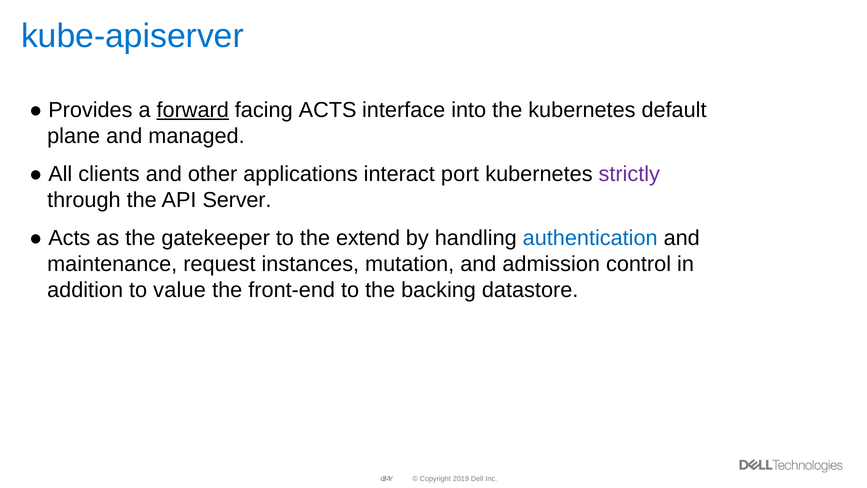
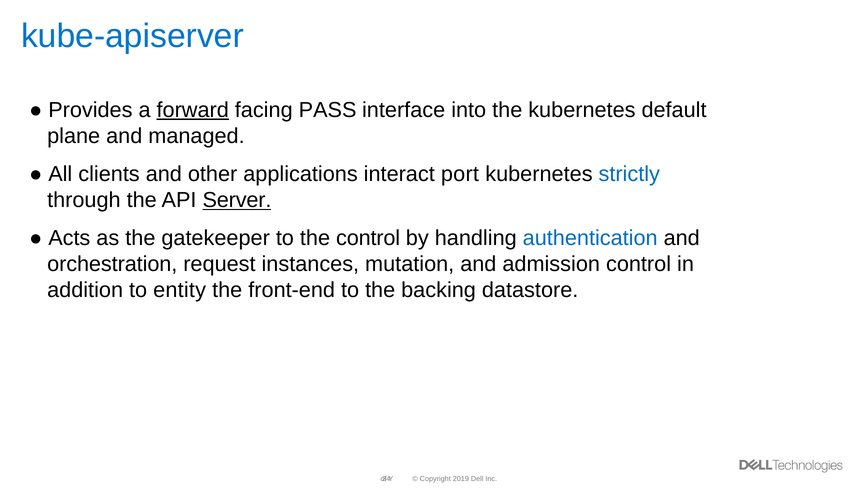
facing ACTS: ACTS -> PASS
strictly colour: purple -> blue
Server underline: none -> present
the extend: extend -> control
maintenance: maintenance -> orchestration
value: value -> entity
